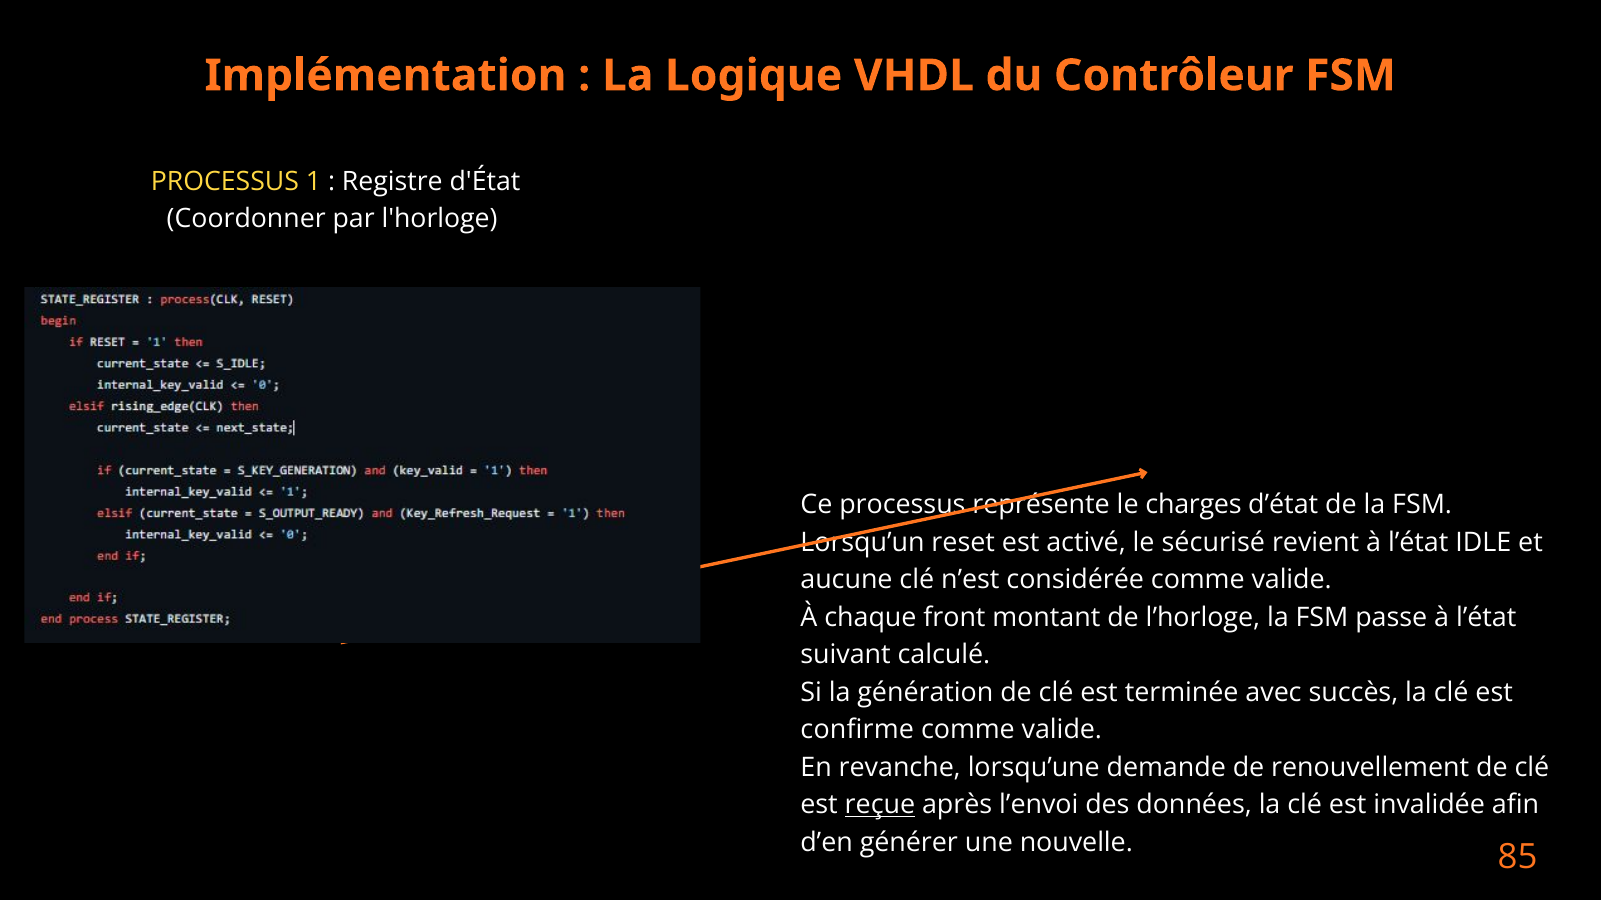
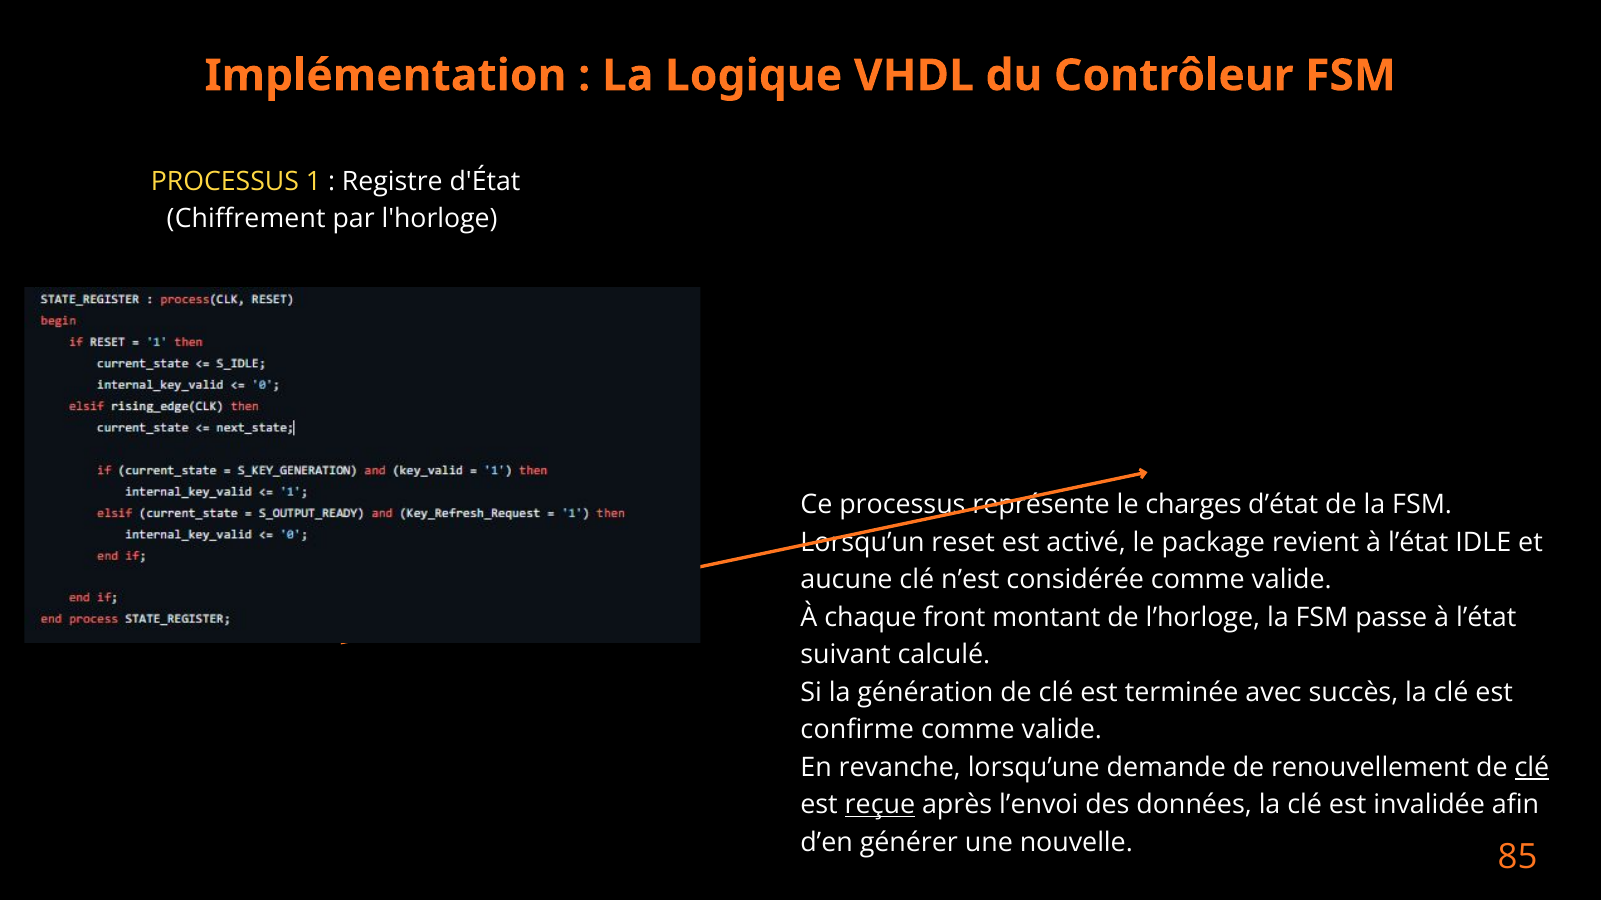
Coordonner: Coordonner -> Chiffrement
sécurisé: sécurisé -> package
clé at (1532, 768) underline: none -> present
